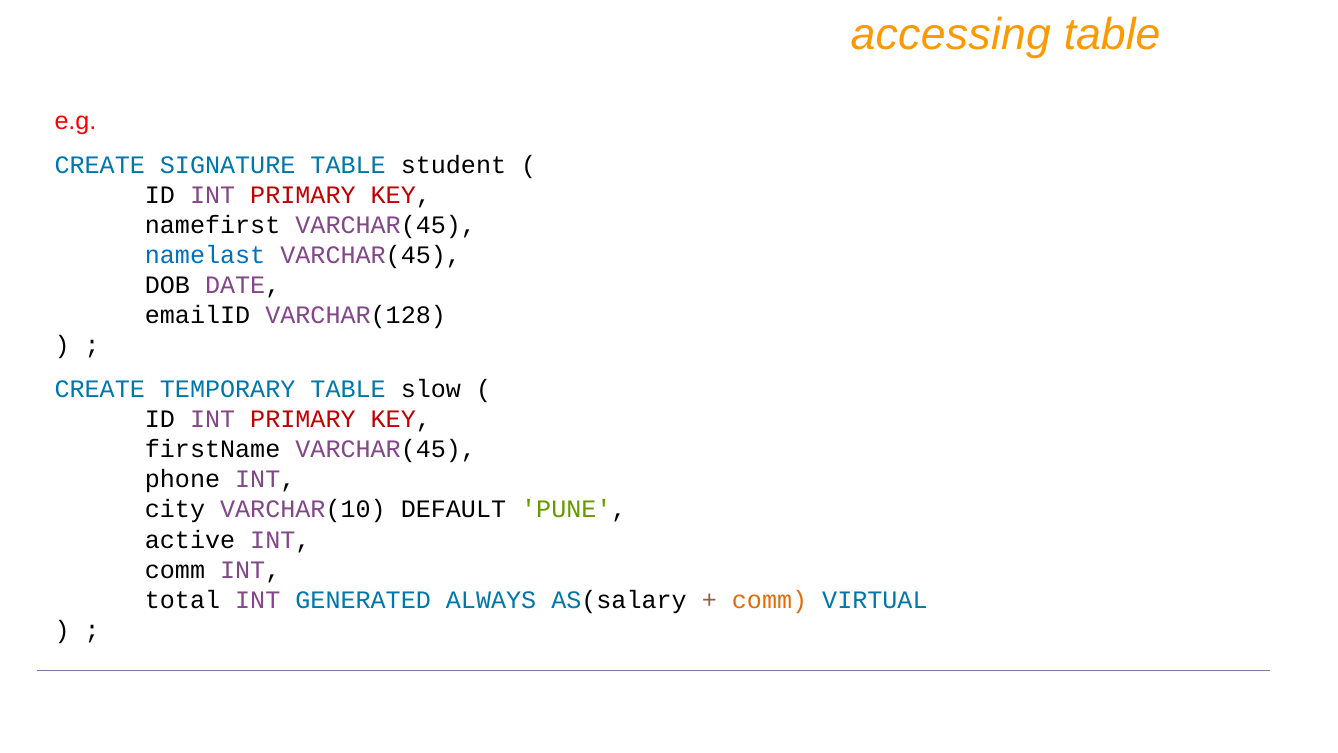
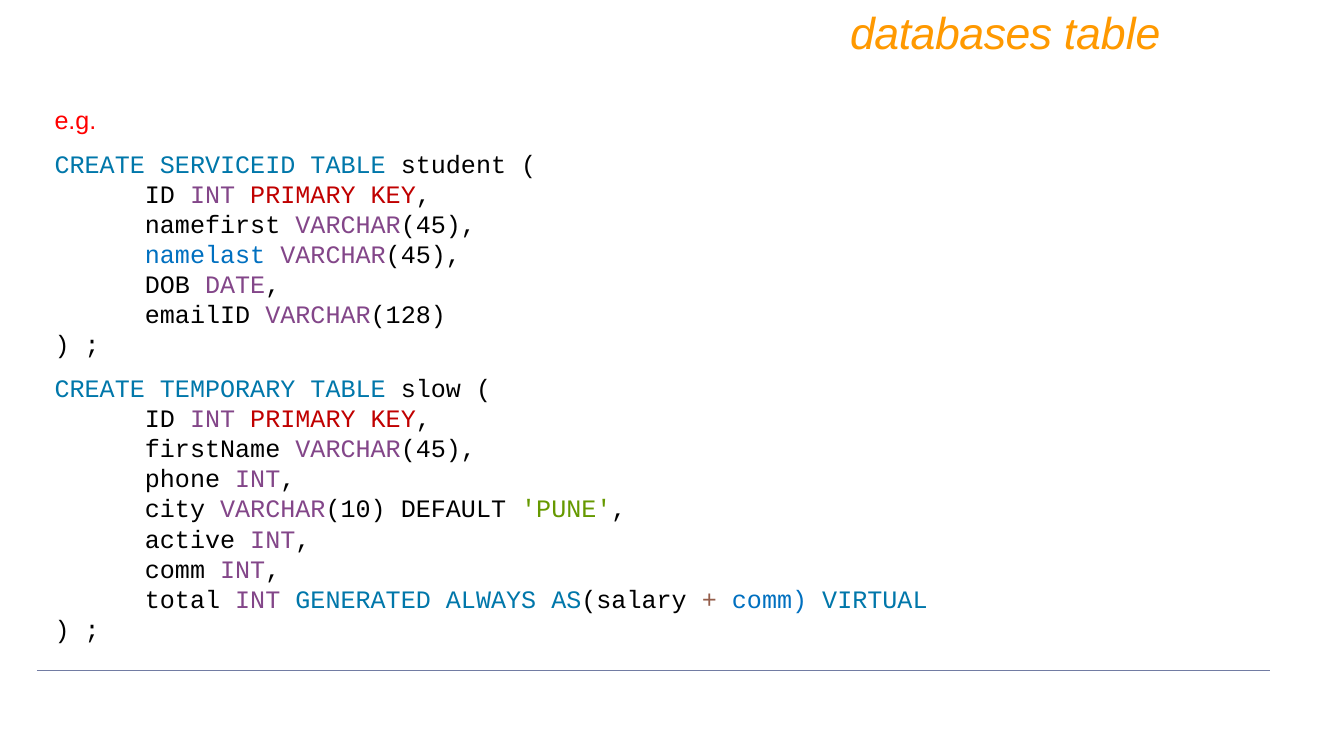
accessing: accessing -> databases
SIGNATURE: SIGNATURE -> SERVICEID
comm at (770, 600) colour: orange -> blue
